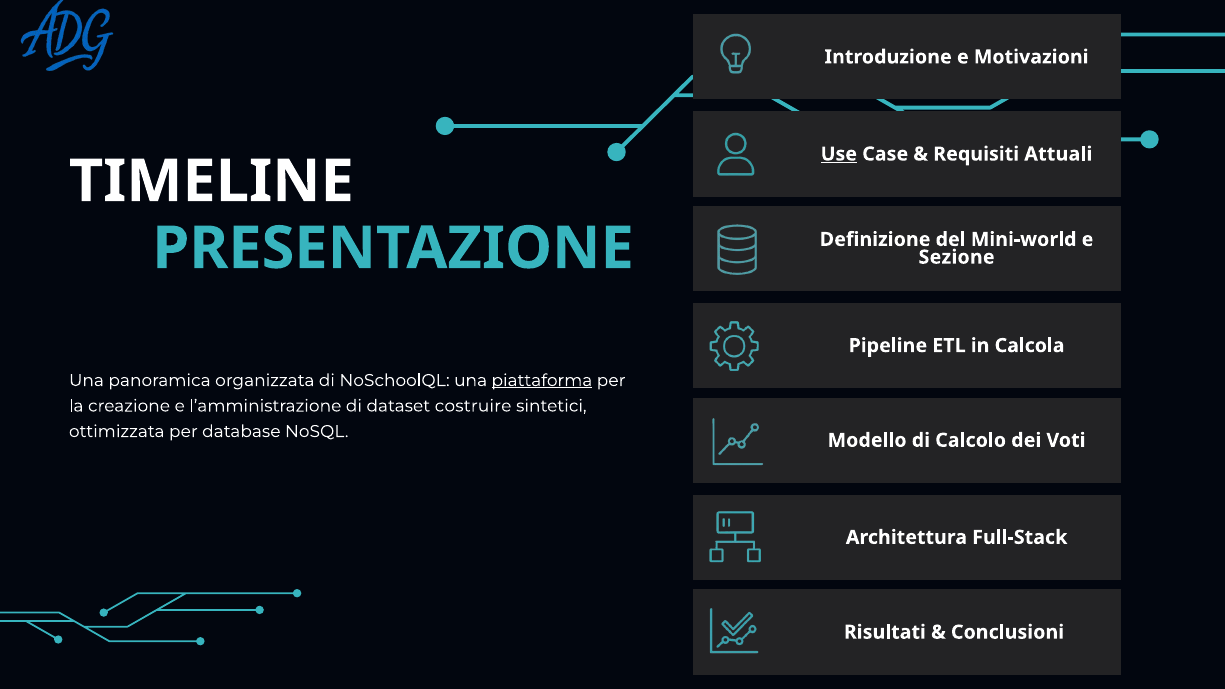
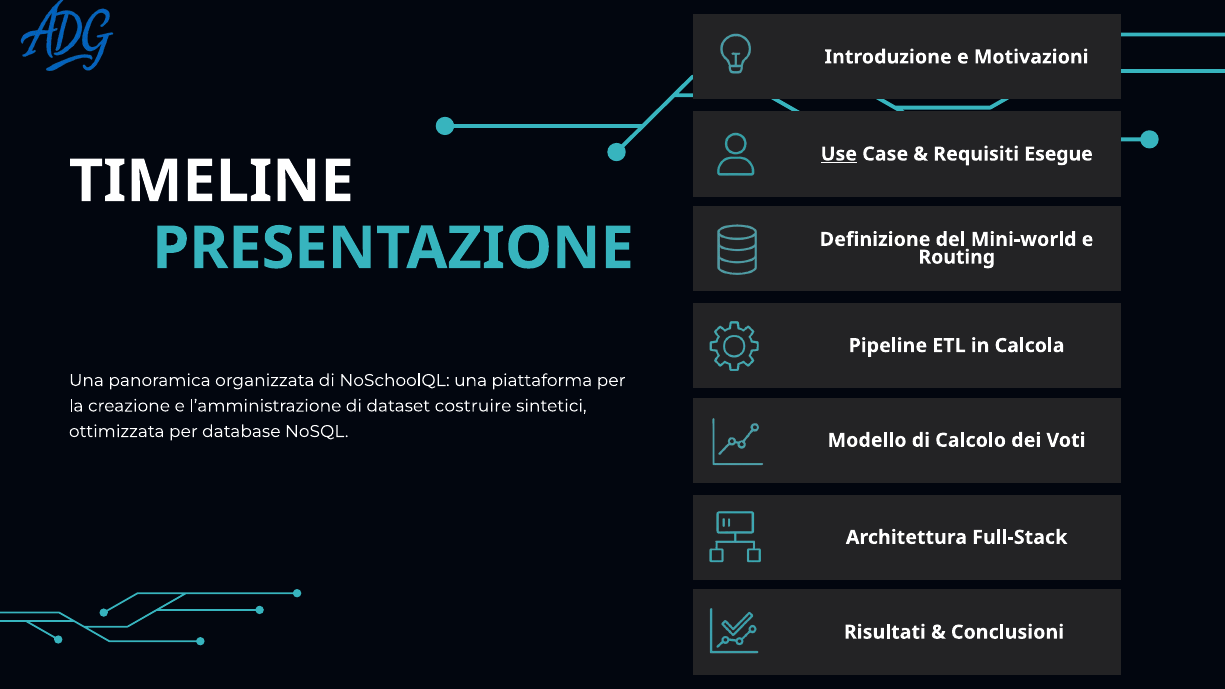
Attuali: Attuali -> Esegue
Sezione: Sezione -> Routing
piattaforma underline: present -> none
